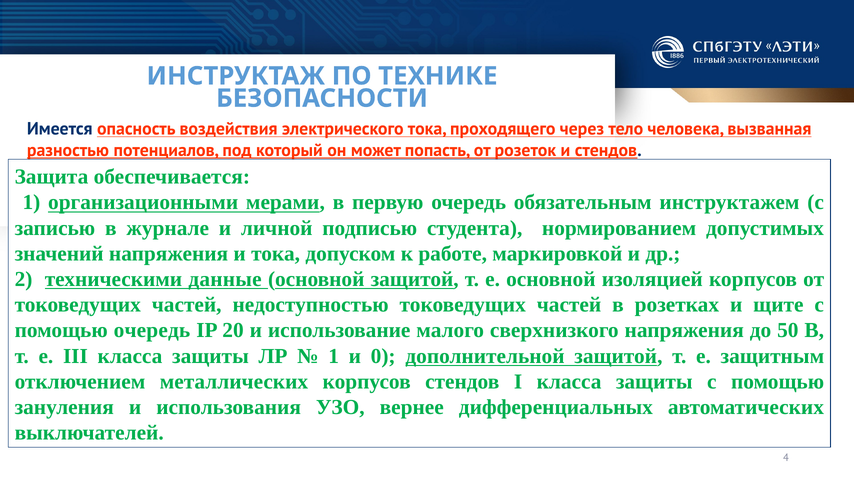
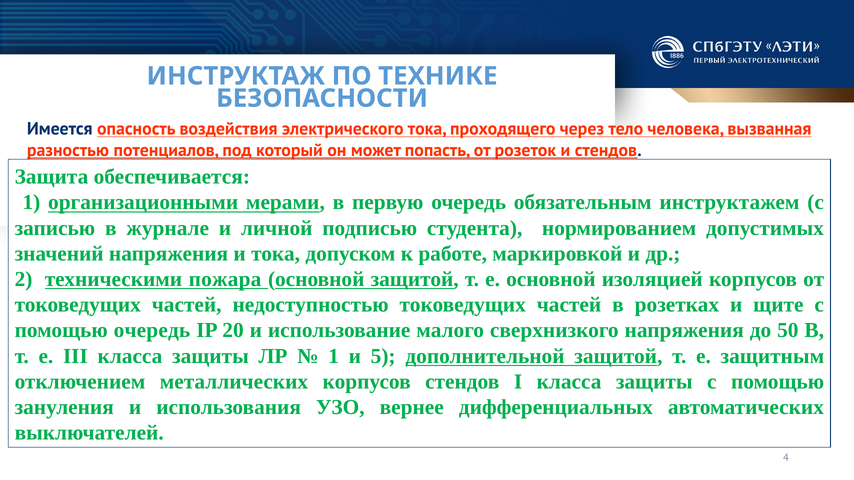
данные: данные -> пожара
0: 0 -> 5
